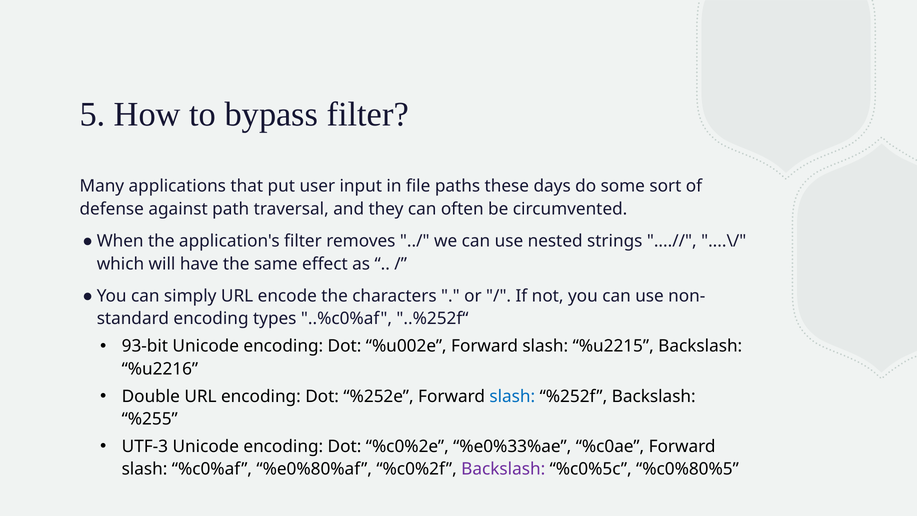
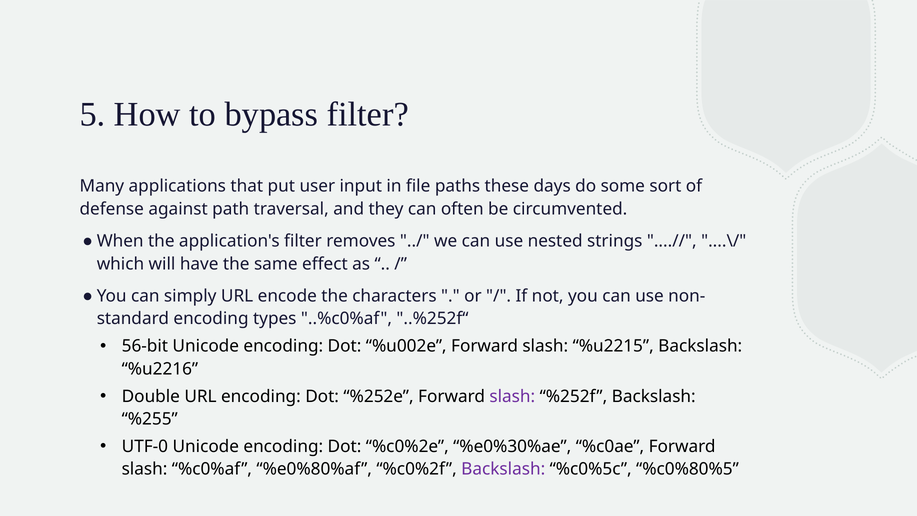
93-bit: 93-bit -> 56-bit
slash at (512, 396) colour: blue -> purple
UTF-3: UTF-3 -> UTF-0
%e0%33%ae: %e0%33%ae -> %e0%30%ae
